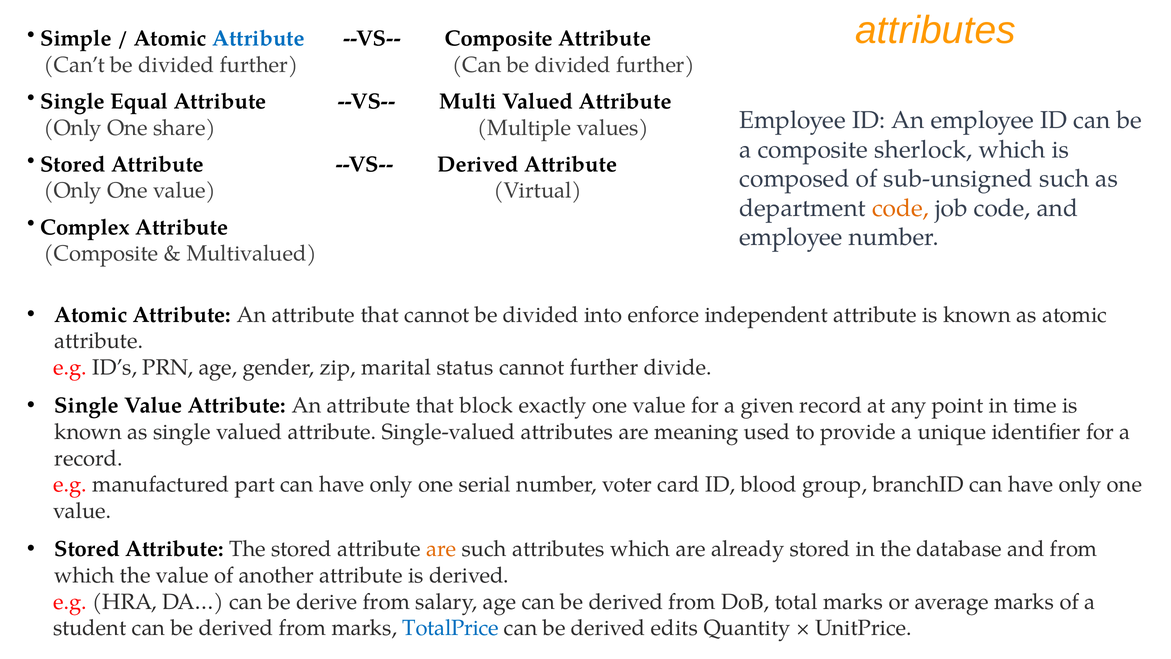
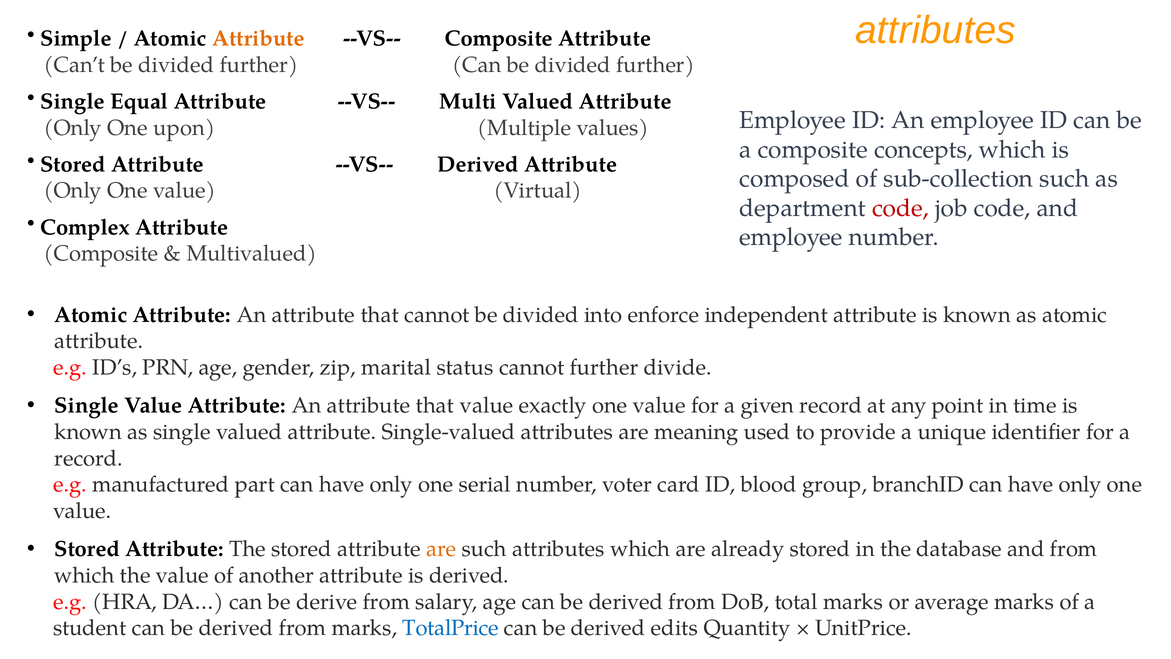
Attribute at (258, 38) colour: blue -> orange
share: share -> upon
sherlock: sherlock -> concepts
sub-unsigned: sub-unsigned -> sub-collection
code at (900, 208) colour: orange -> red
that block: block -> value
